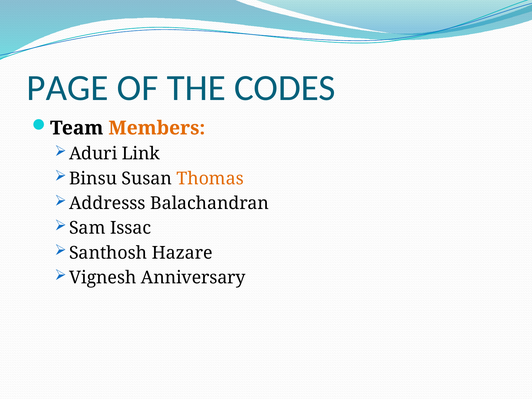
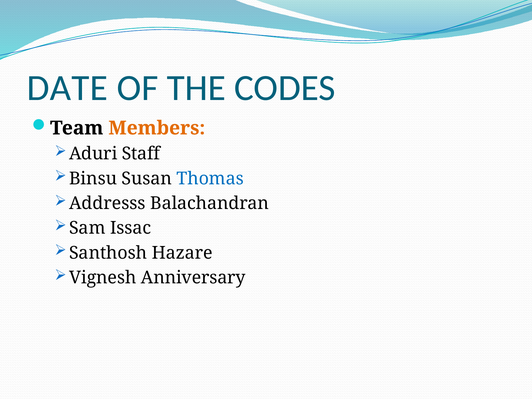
PAGE: PAGE -> DATE
Link: Link -> Staff
Thomas colour: orange -> blue
